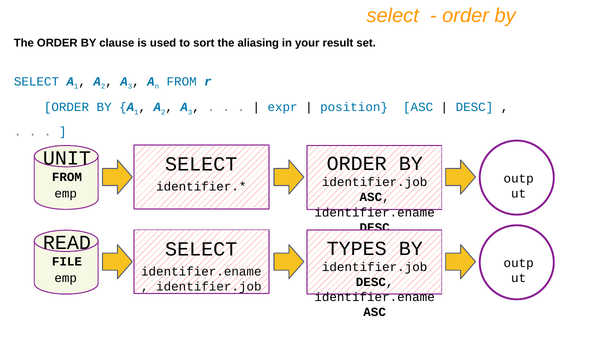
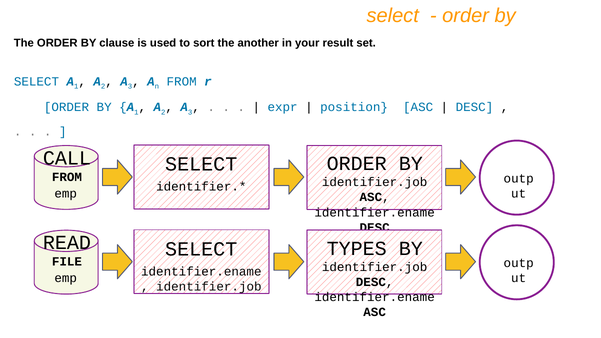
aliasing: aliasing -> another
UNIT: UNIT -> CALL
